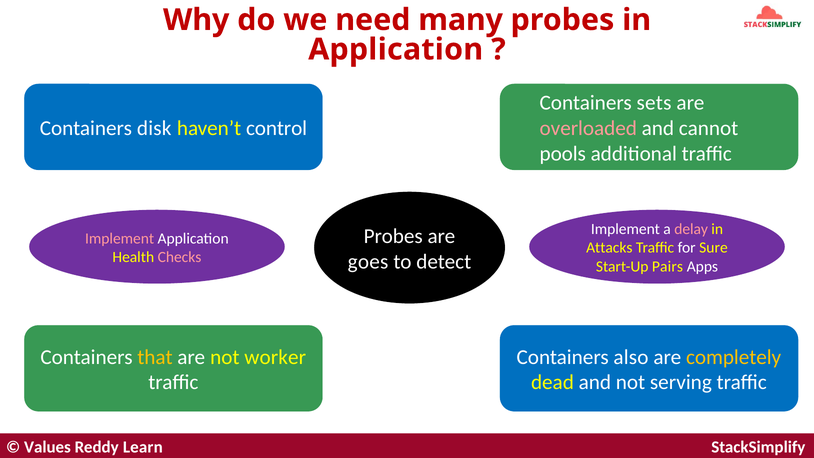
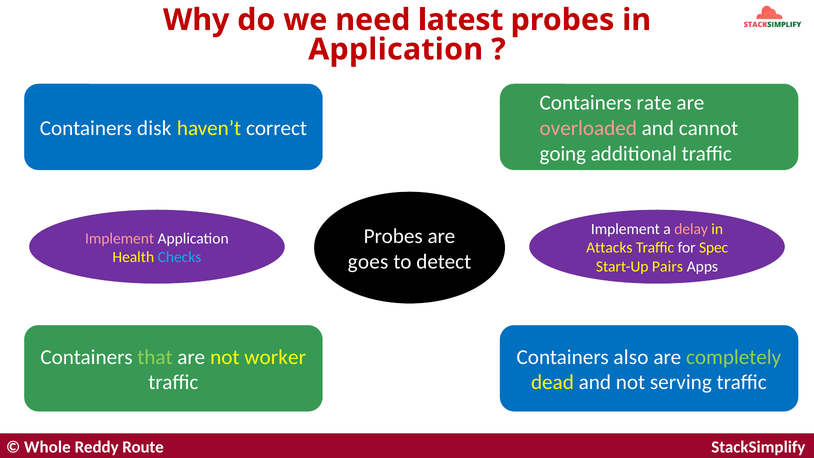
many: many -> latest
sets: sets -> rate
control: control -> correct
pools: pools -> going
Sure: Sure -> Spec
Checks colour: pink -> light blue
that colour: yellow -> light green
completely colour: yellow -> light green
Values: Values -> Whole
Learn: Learn -> Route
